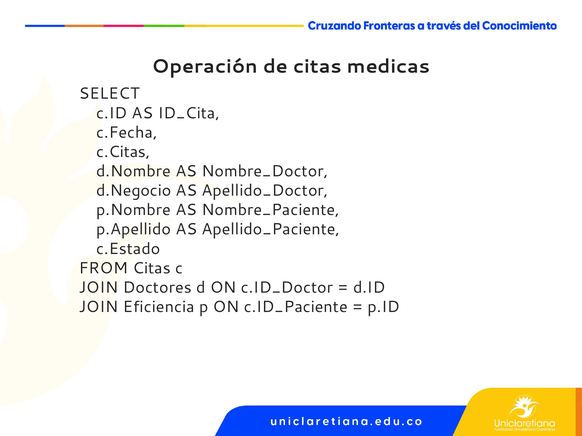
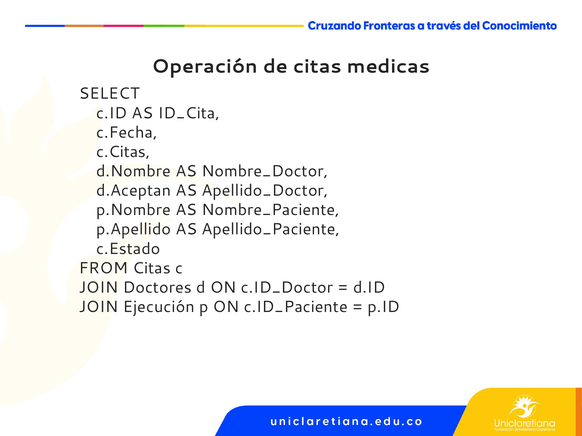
d.Negocio: d.Negocio -> d.Aceptan
Eficiencia: Eficiencia -> Ejecución
